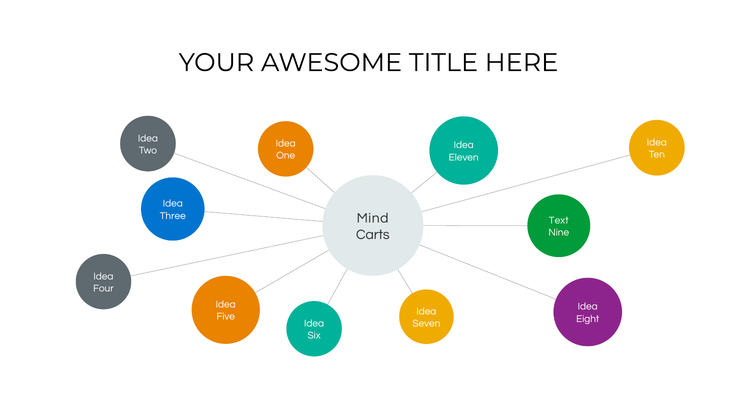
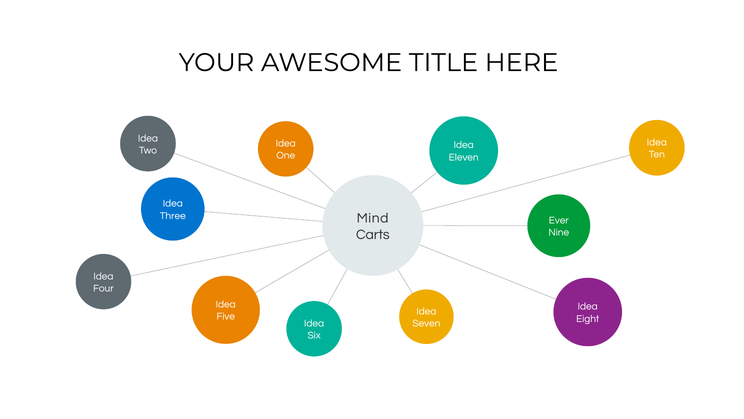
Text: Text -> Ever
